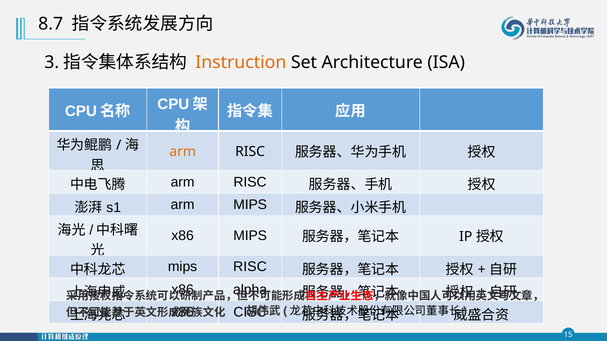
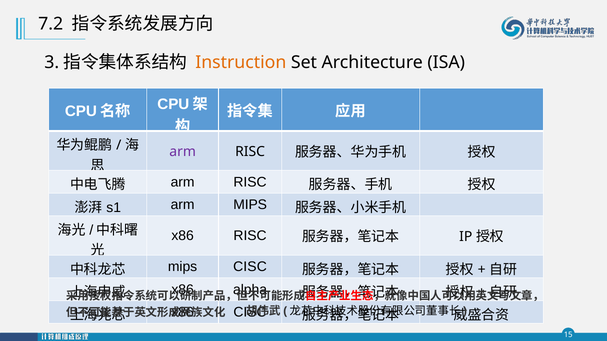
8.7: 8.7 -> 7.2
arm at (183, 152) colour: orange -> purple
x86 MIPS: MIPS -> RISC
mips RISC: RISC -> CISC
